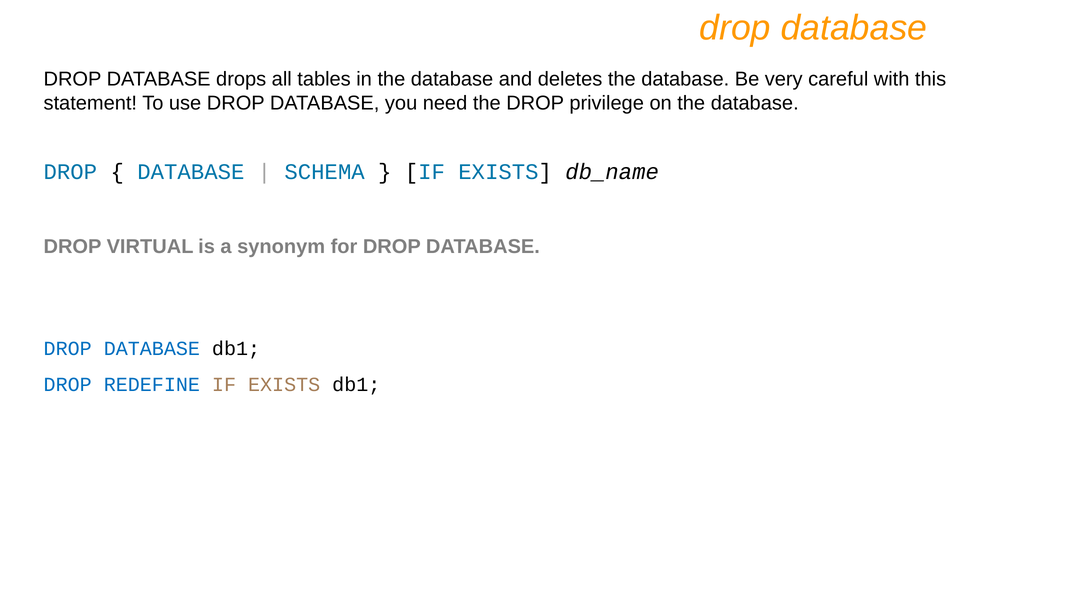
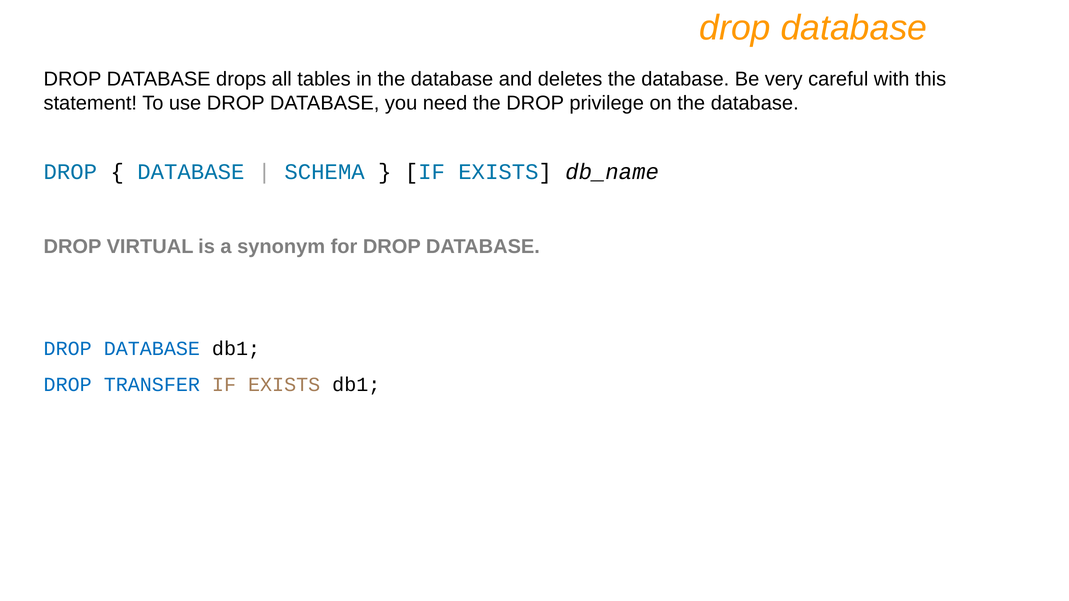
REDEFINE: REDEFINE -> TRANSFER
